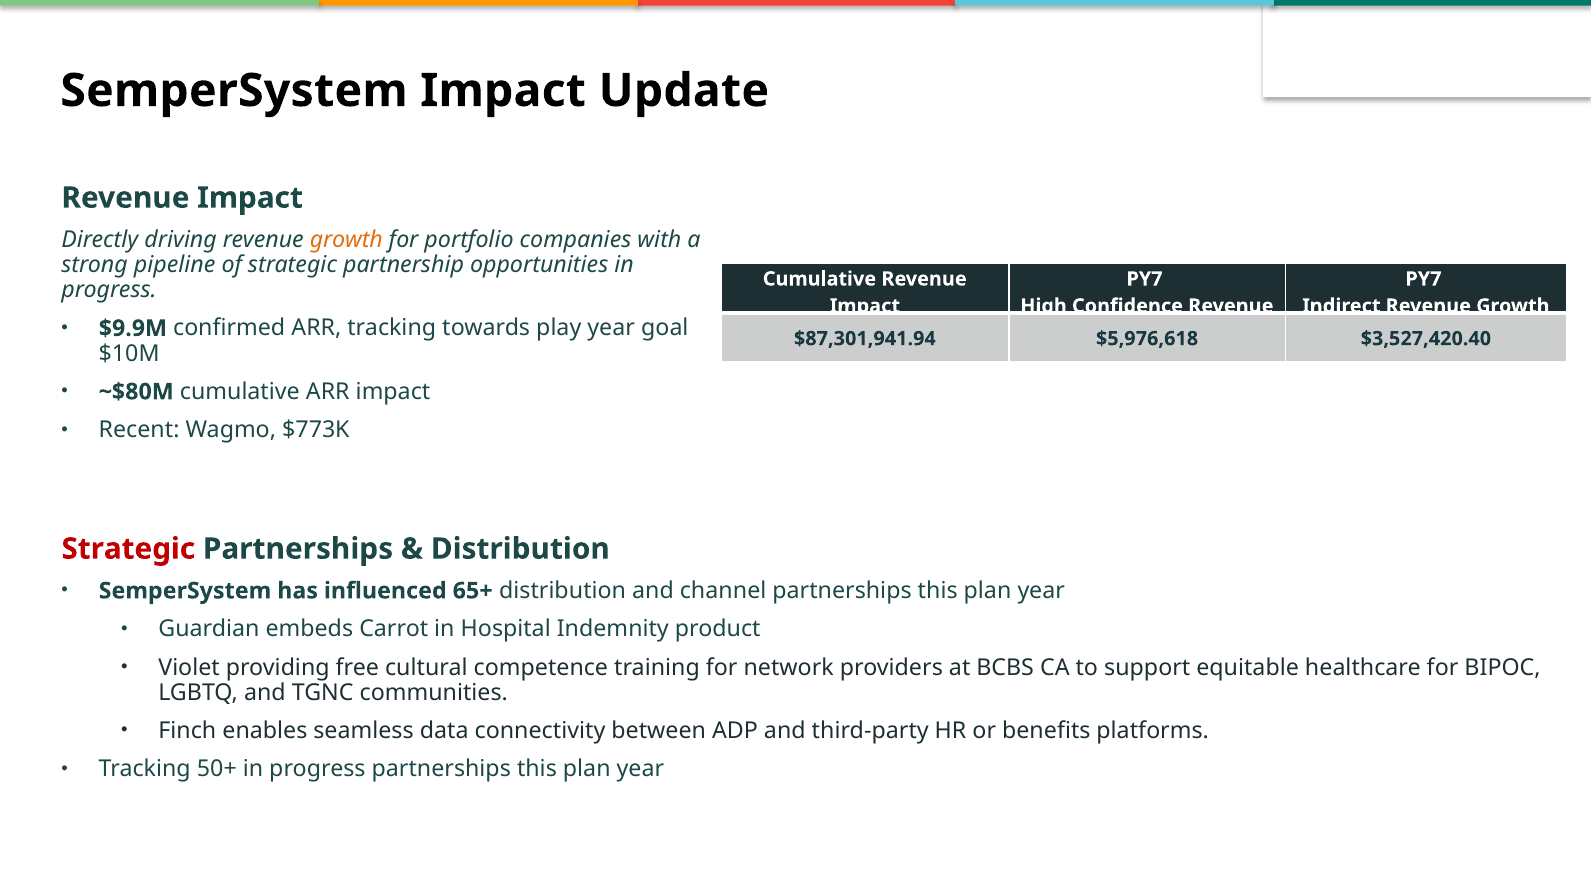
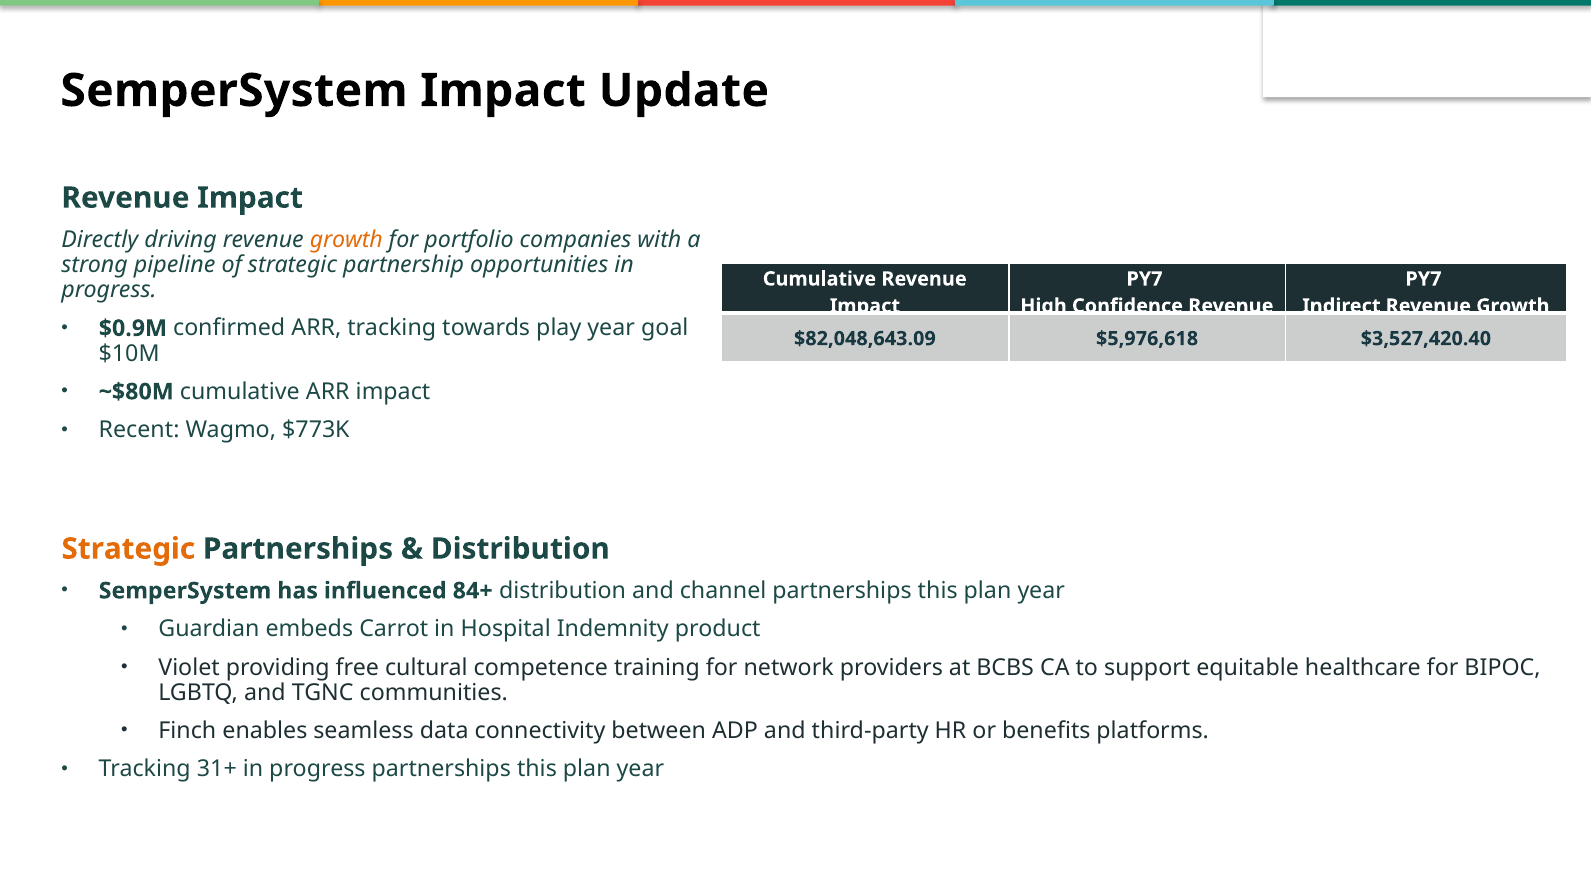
$9.9M: $9.9M -> $0.9M
$87,301,941.94: $87,301,941.94 -> $82,048,643.09
Strategic at (128, 549) colour: red -> orange
65+: 65+ -> 84+
50+: 50+ -> 31+
